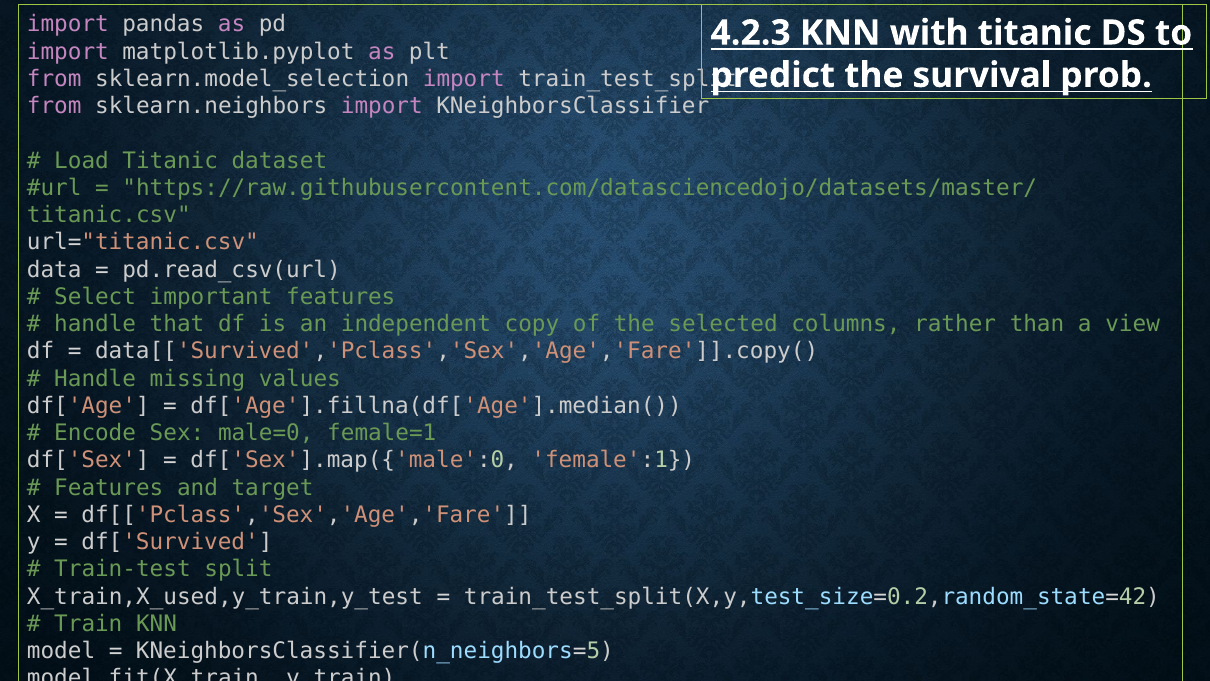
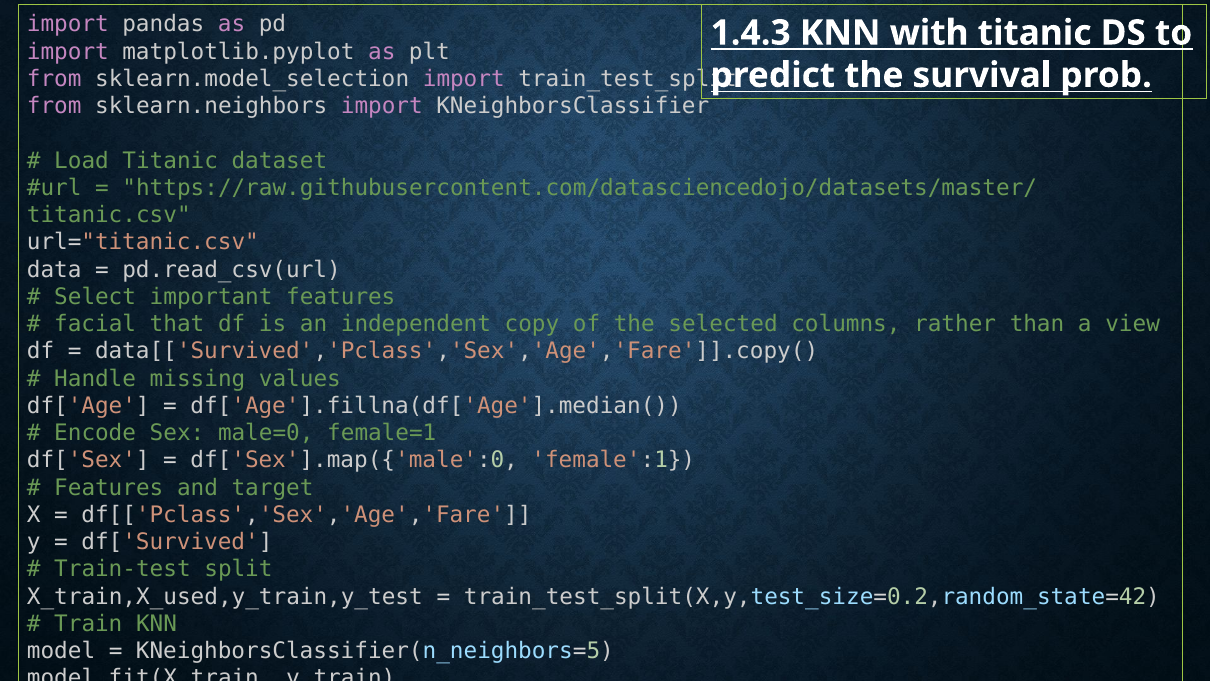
4.2.3: 4.2.3 -> 1.4.3
handle at (95, 324): handle -> facial
